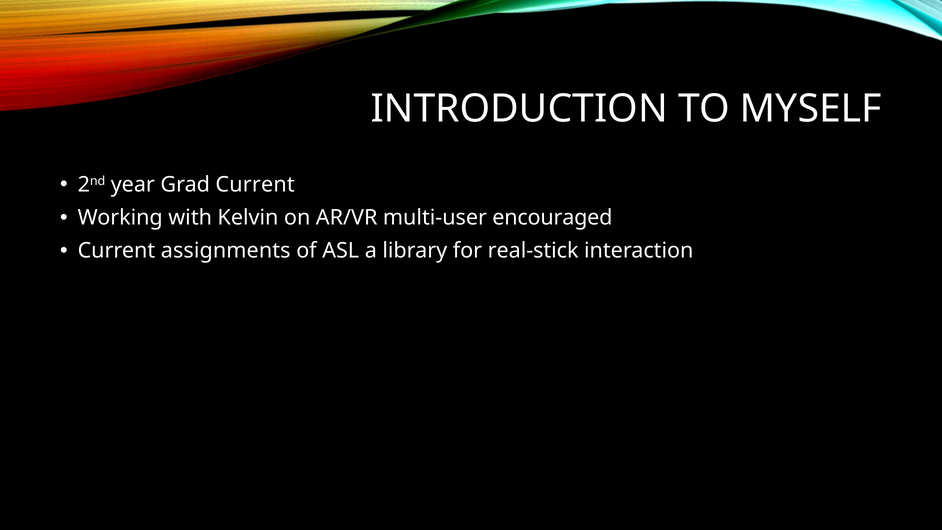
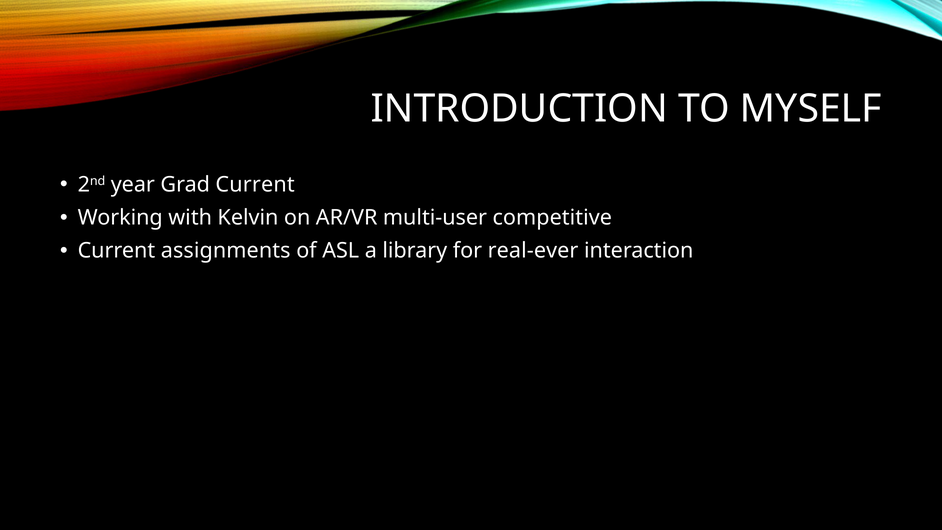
encouraged: encouraged -> competitive
real-stick: real-stick -> real-ever
